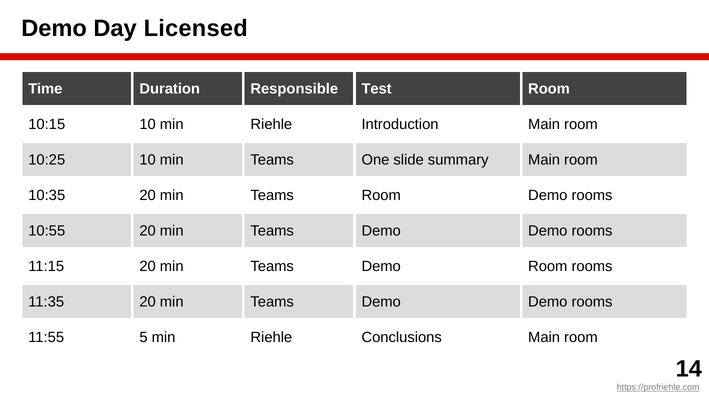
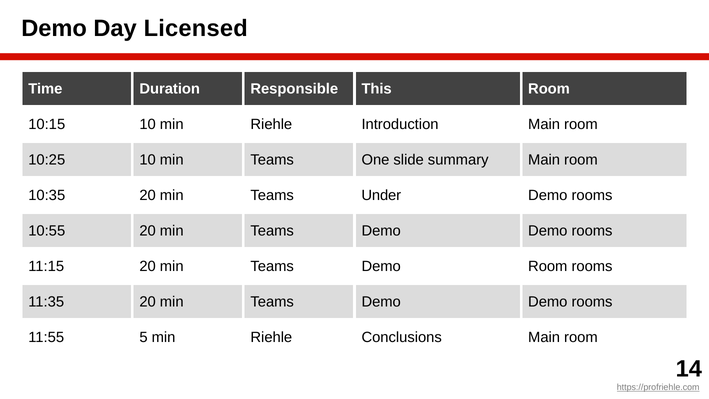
Test: Test -> This
Teams Room: Room -> Under
